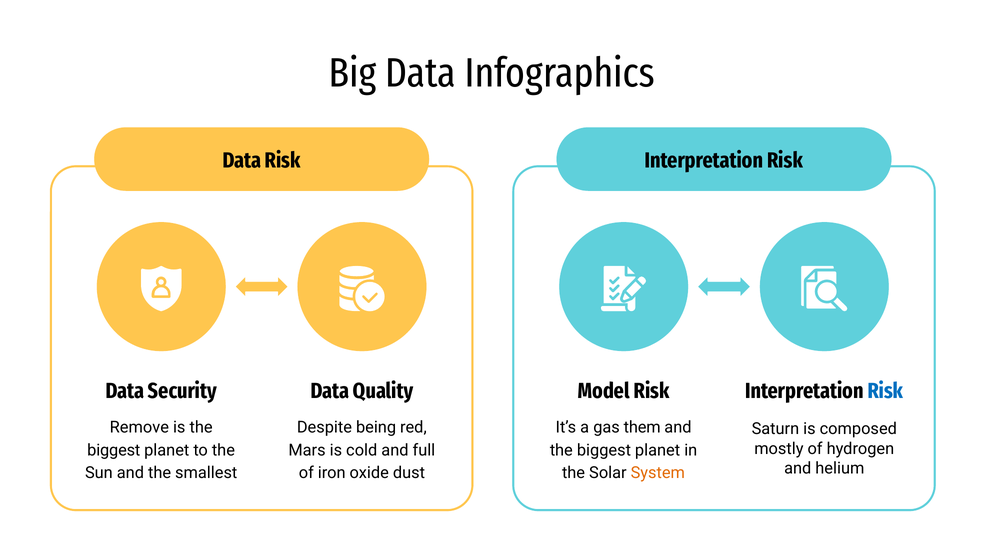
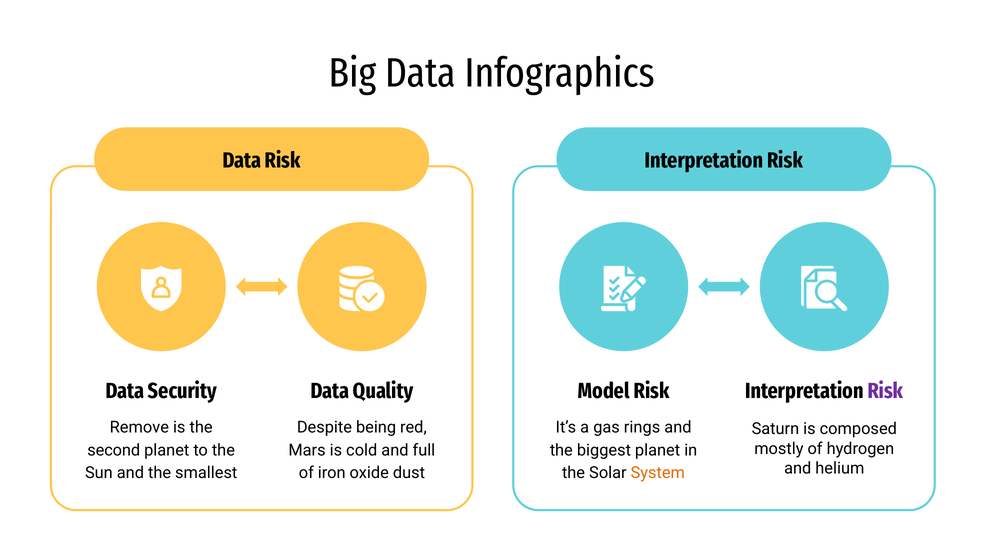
Risk at (885, 391) colour: blue -> purple
them: them -> rings
biggest at (114, 450): biggest -> second
